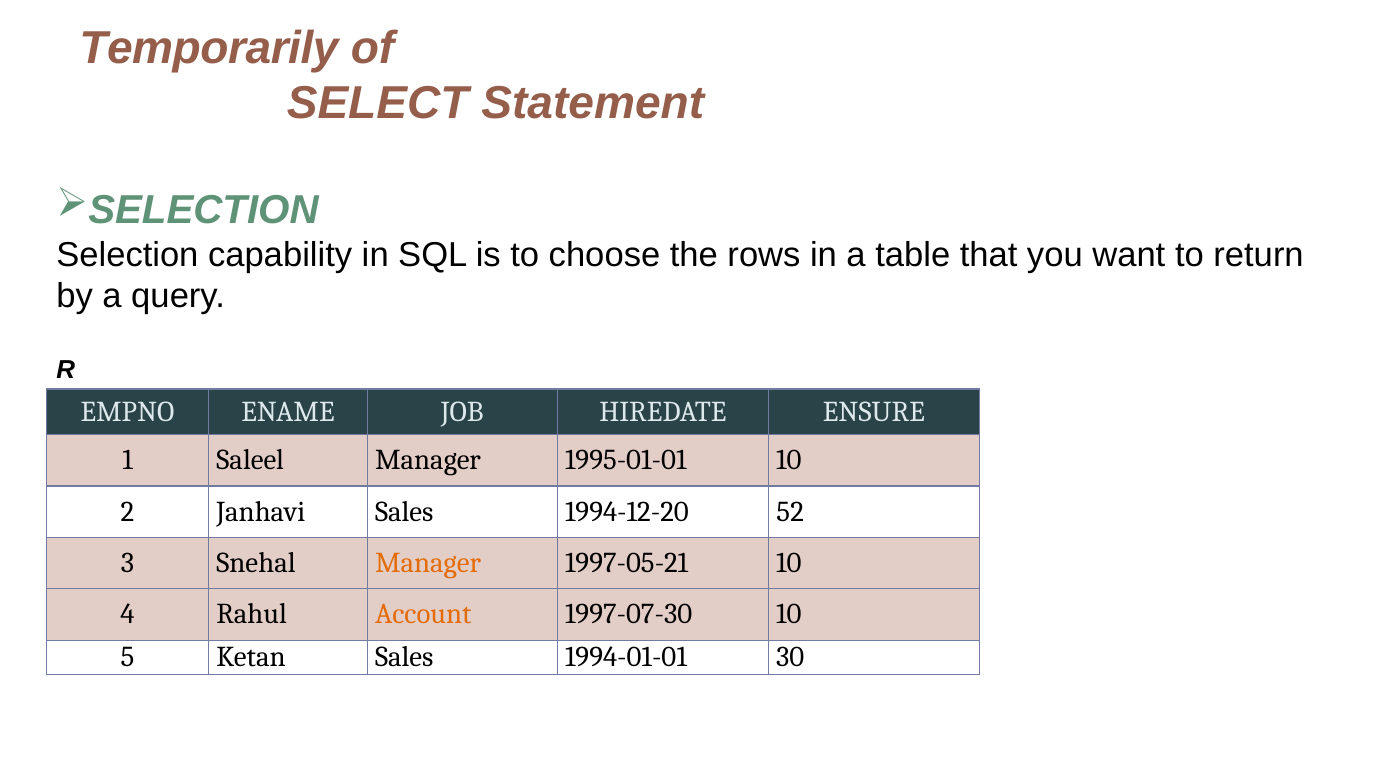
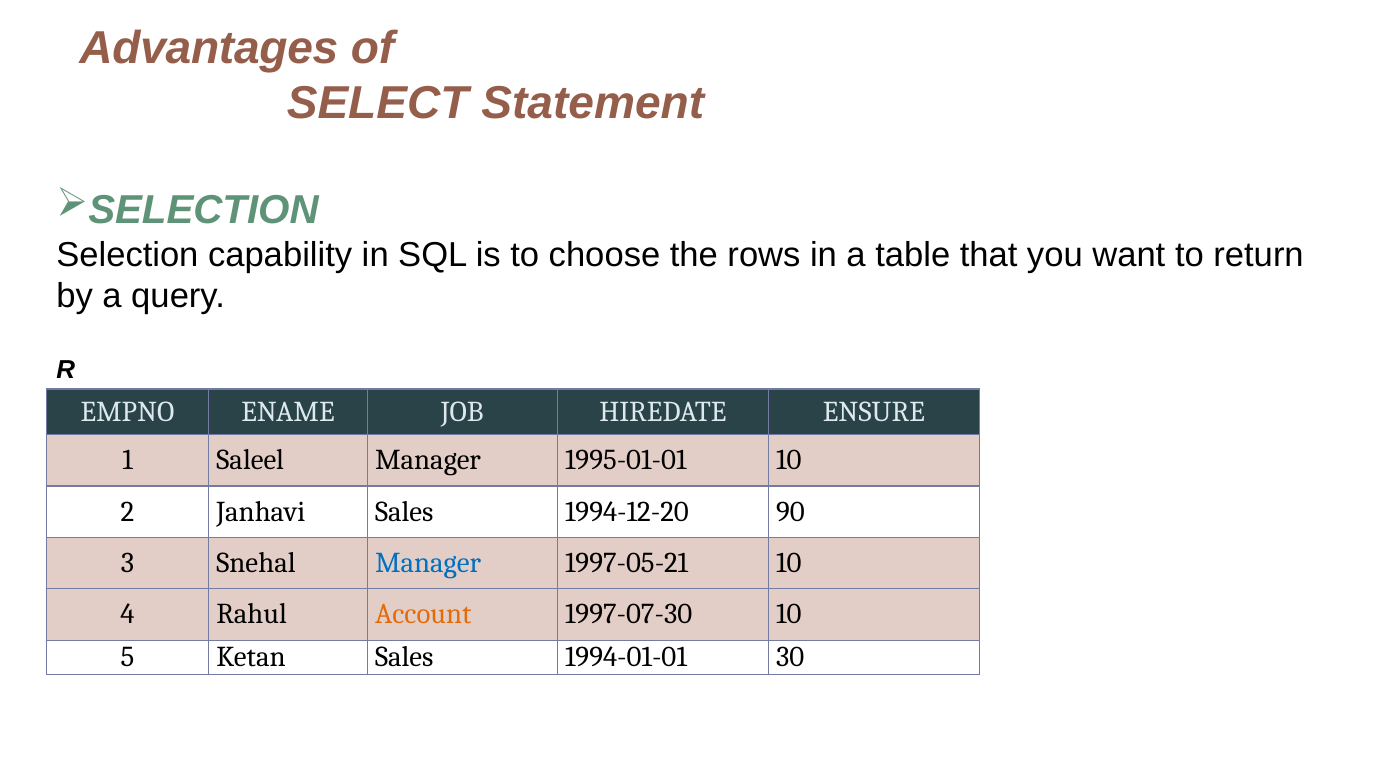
Temporarily: Temporarily -> Advantages
52: 52 -> 90
Manager at (428, 563) colour: orange -> blue
